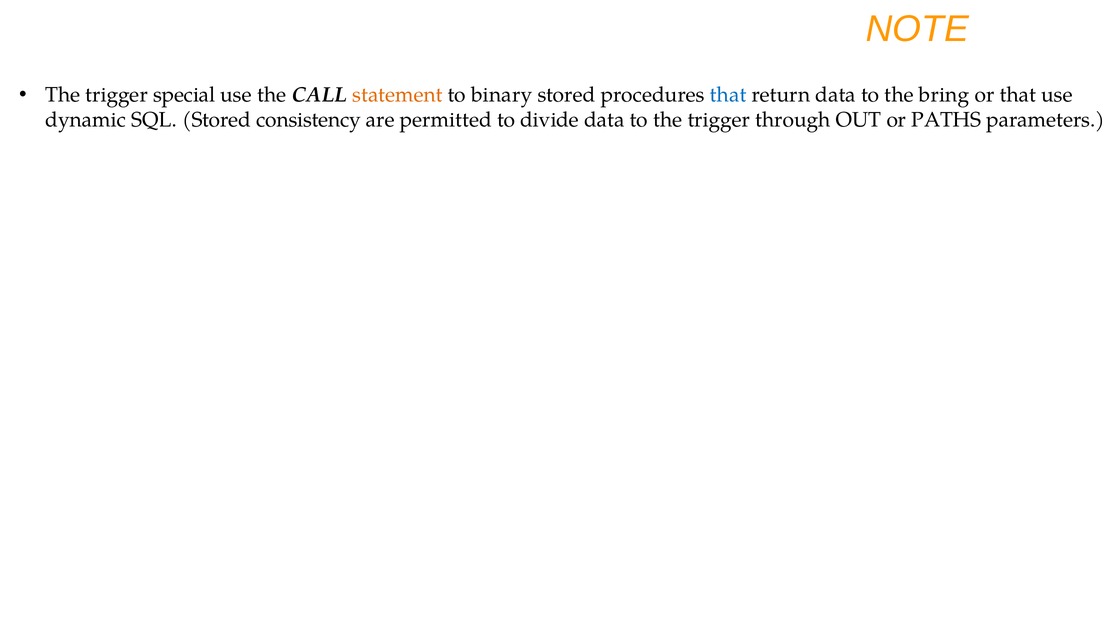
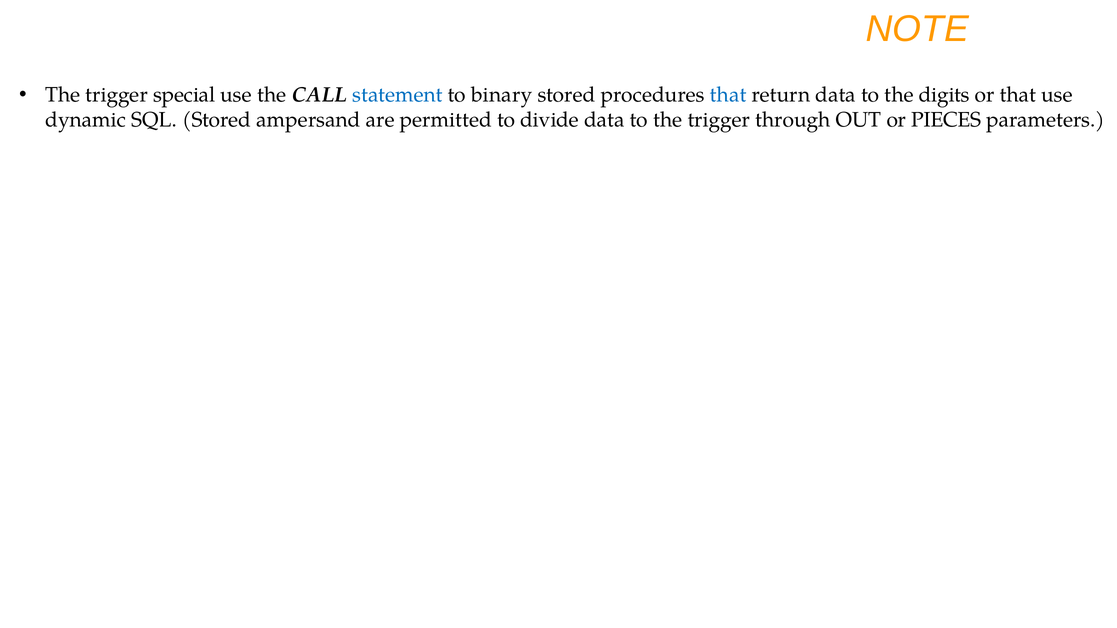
statement colour: orange -> blue
bring: bring -> digits
consistency: consistency -> ampersand
PATHS: PATHS -> PIECES
